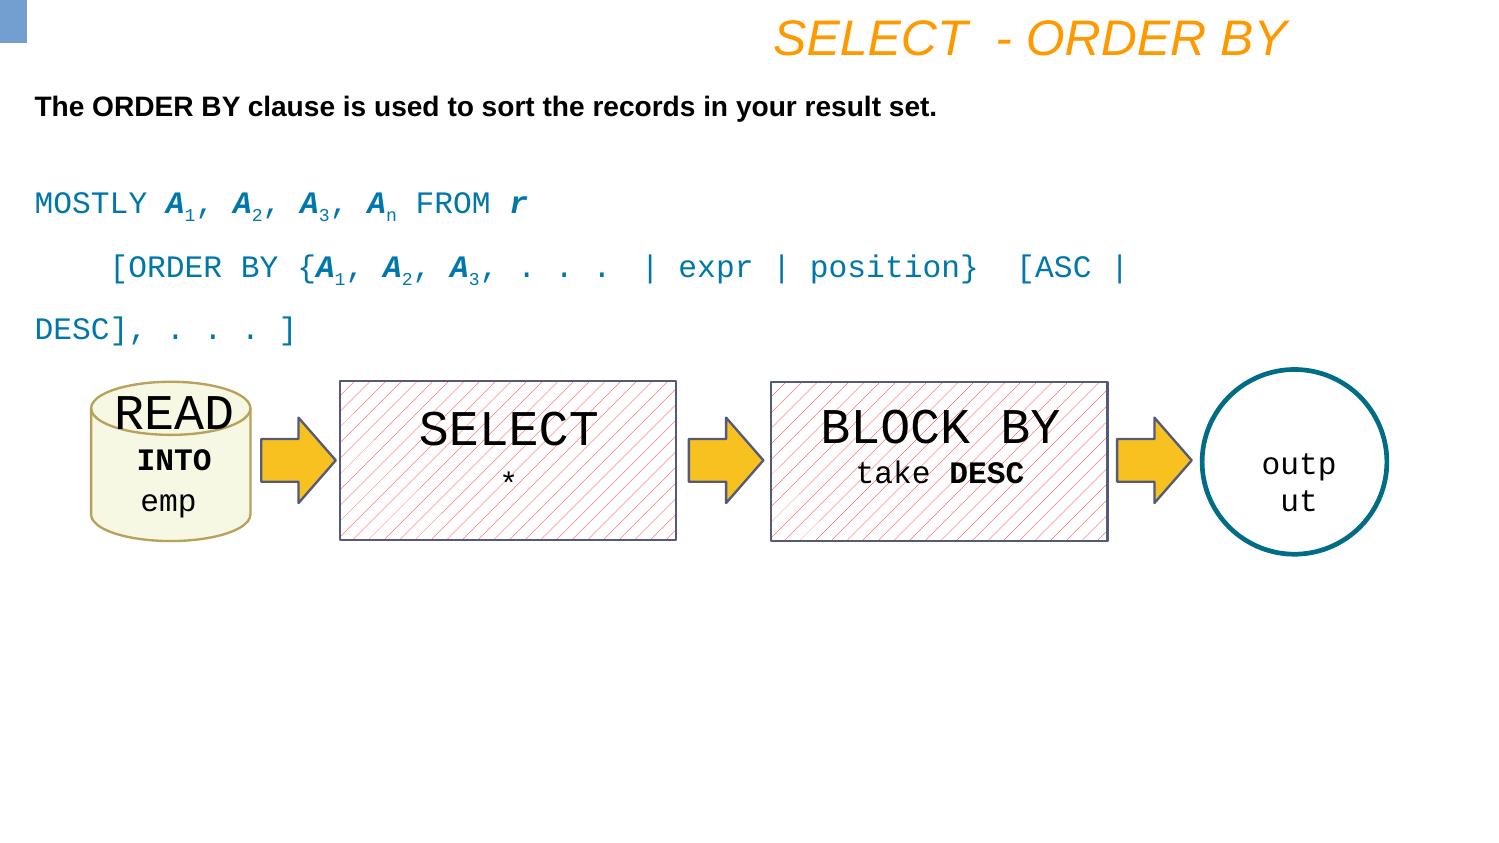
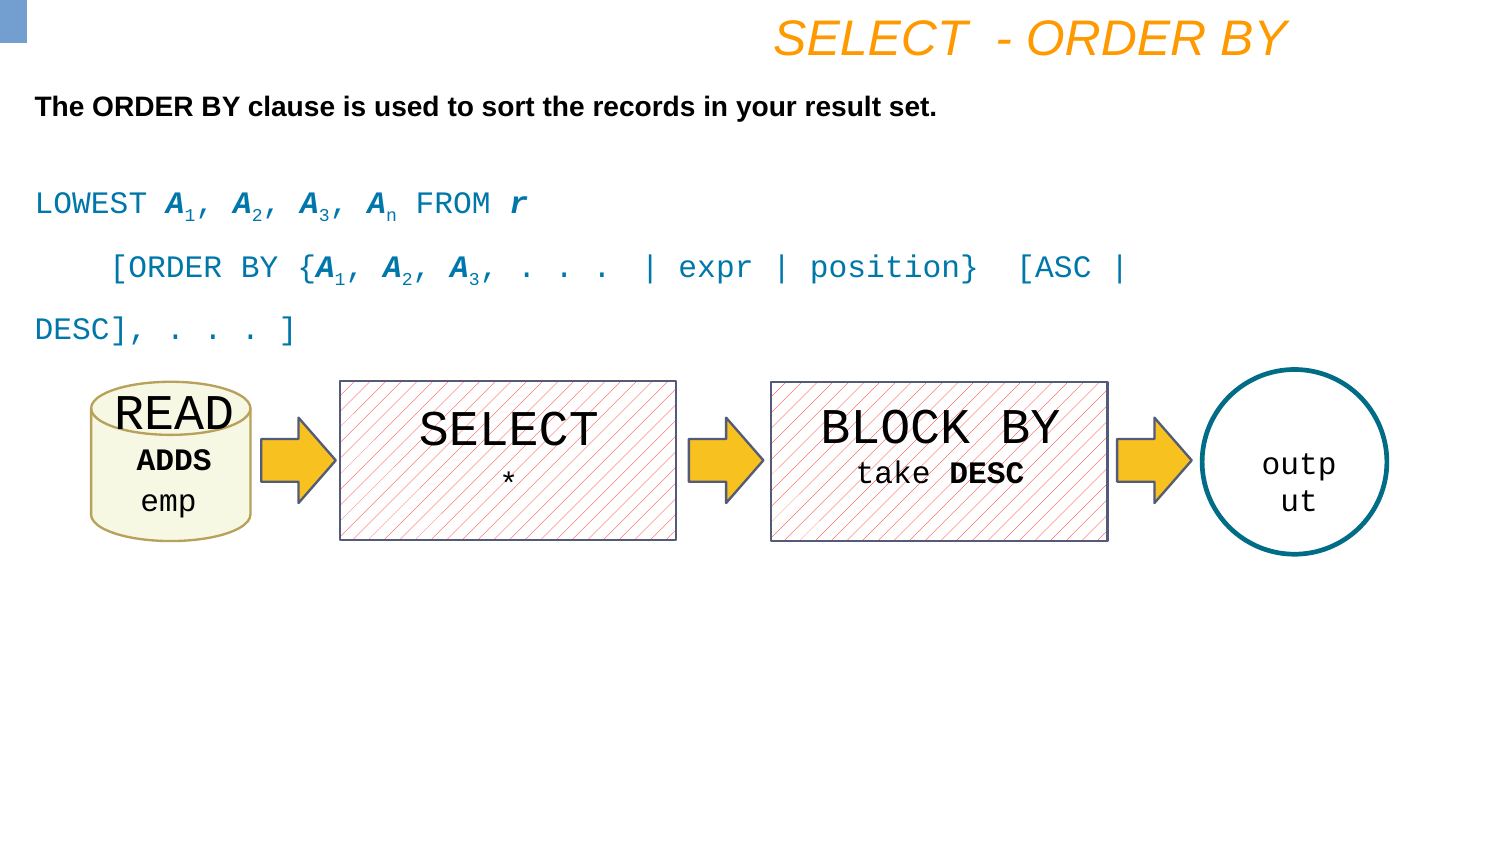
MOSTLY: MOSTLY -> LOWEST
INTO: INTO -> ADDS
